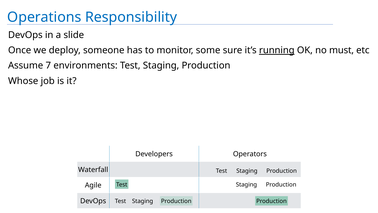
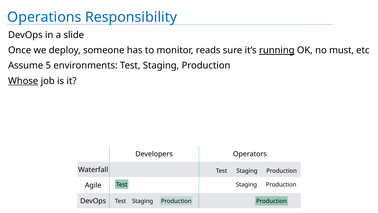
some: some -> reads
7: 7 -> 5
Whose underline: none -> present
